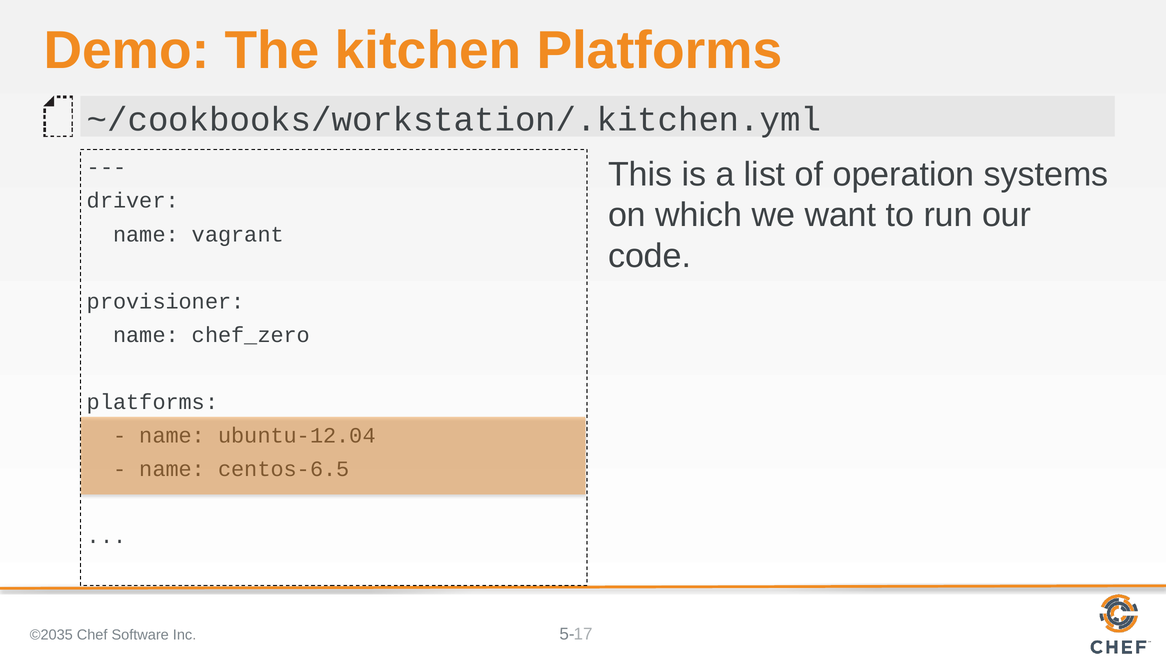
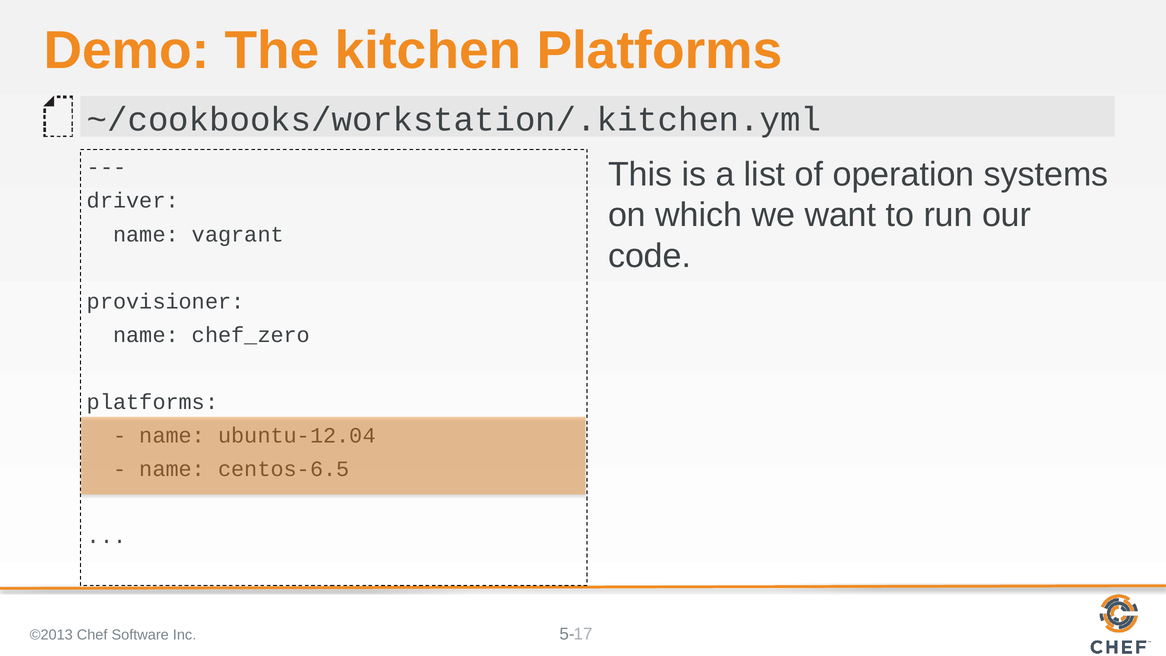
©2035: ©2035 -> ©2013
